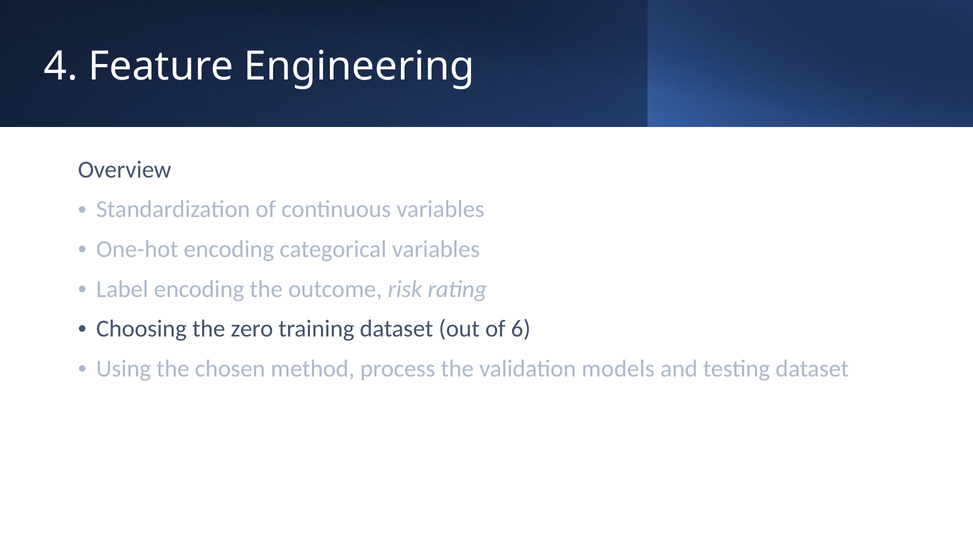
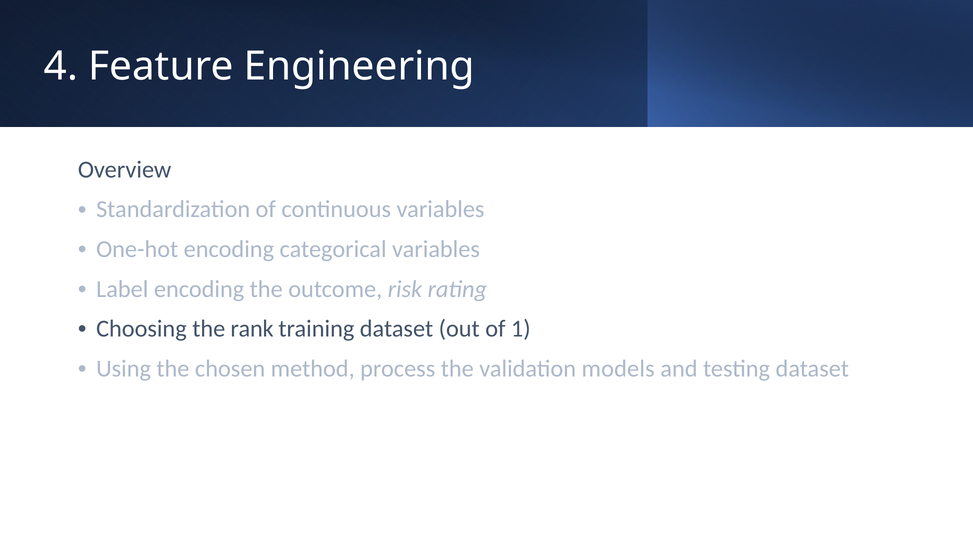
zero: zero -> rank
6: 6 -> 1
